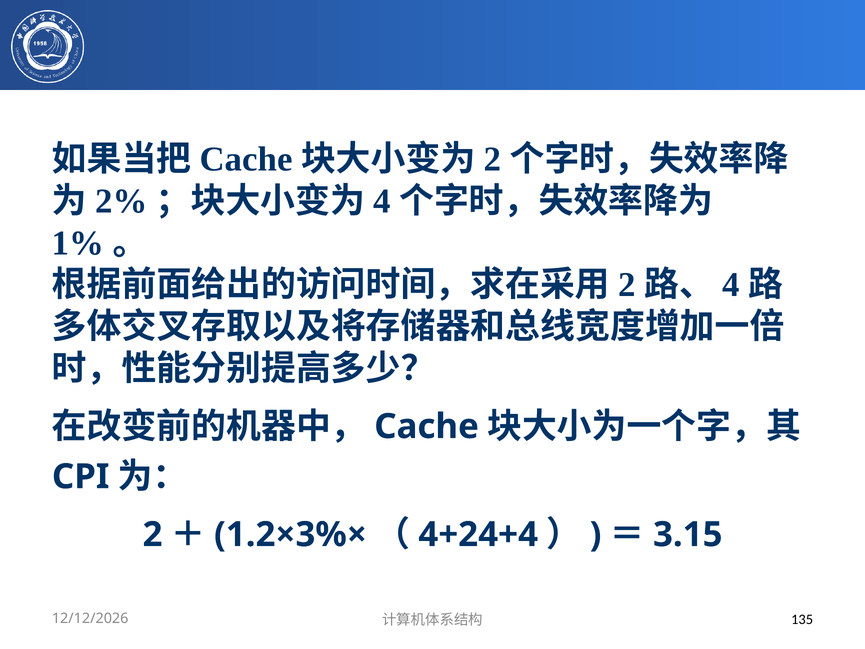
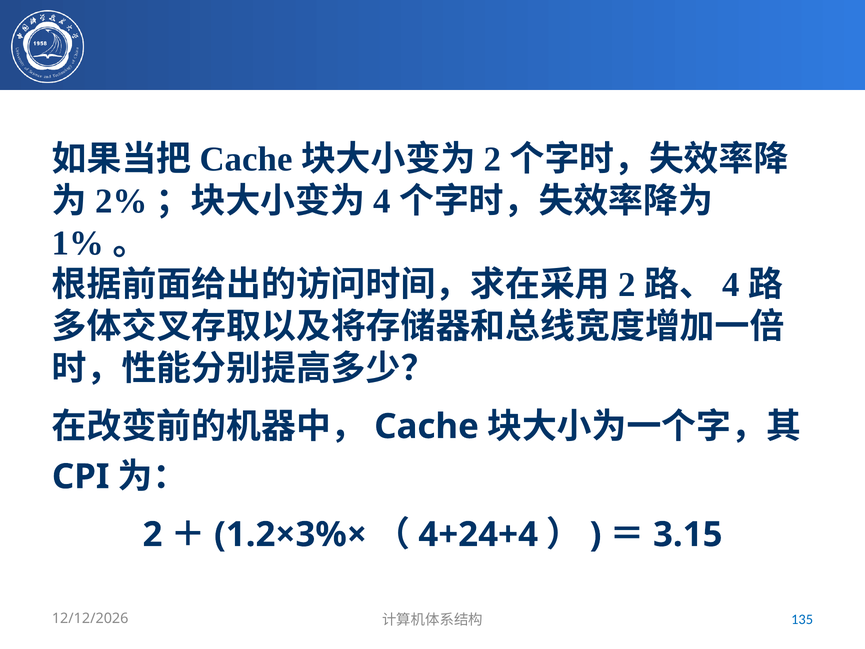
135 colour: black -> blue
